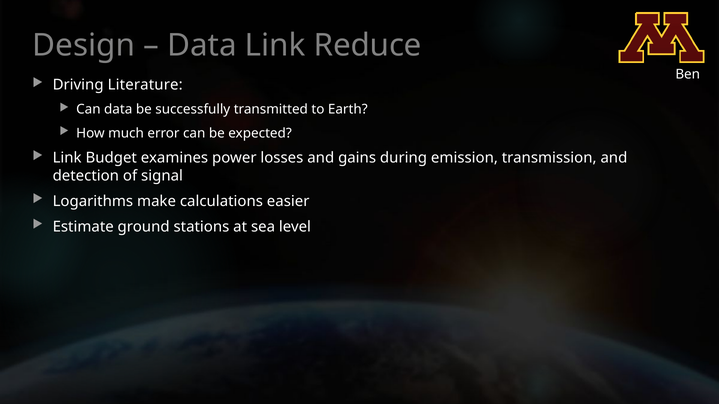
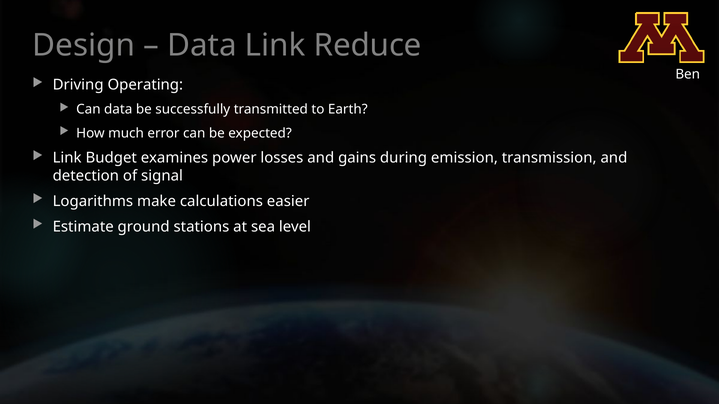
Literature: Literature -> Operating
